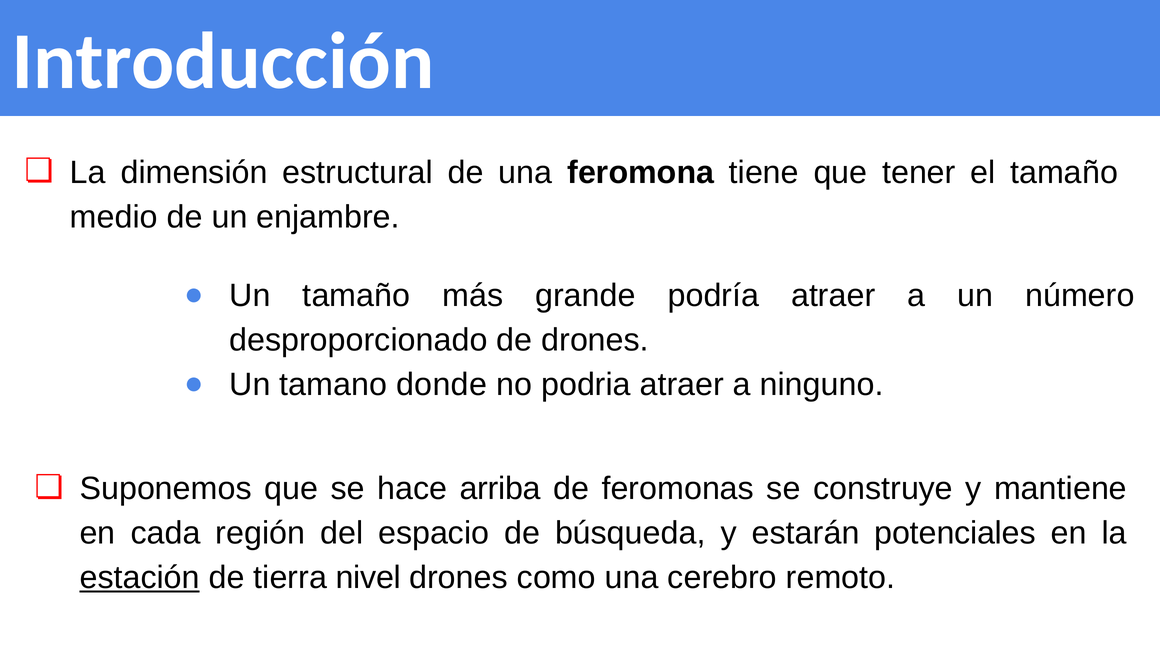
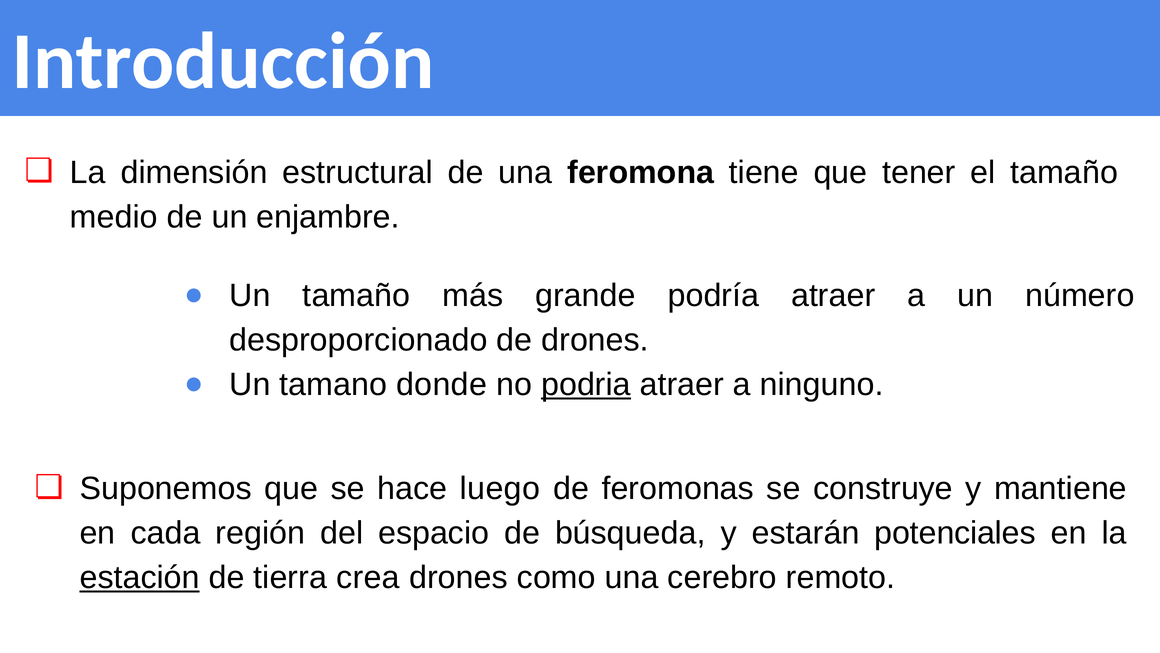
podria underline: none -> present
arriba: arriba -> luego
nivel: nivel -> crea
